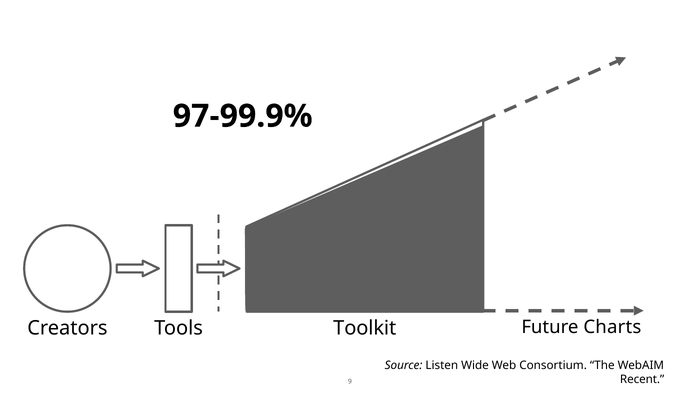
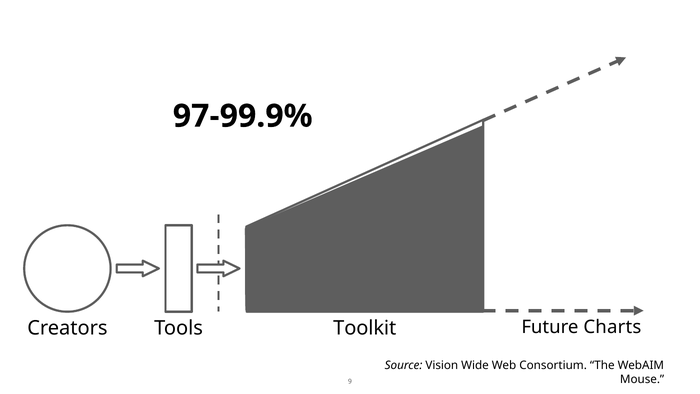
Listen: Listen -> Vision
Recent: Recent -> Mouse
